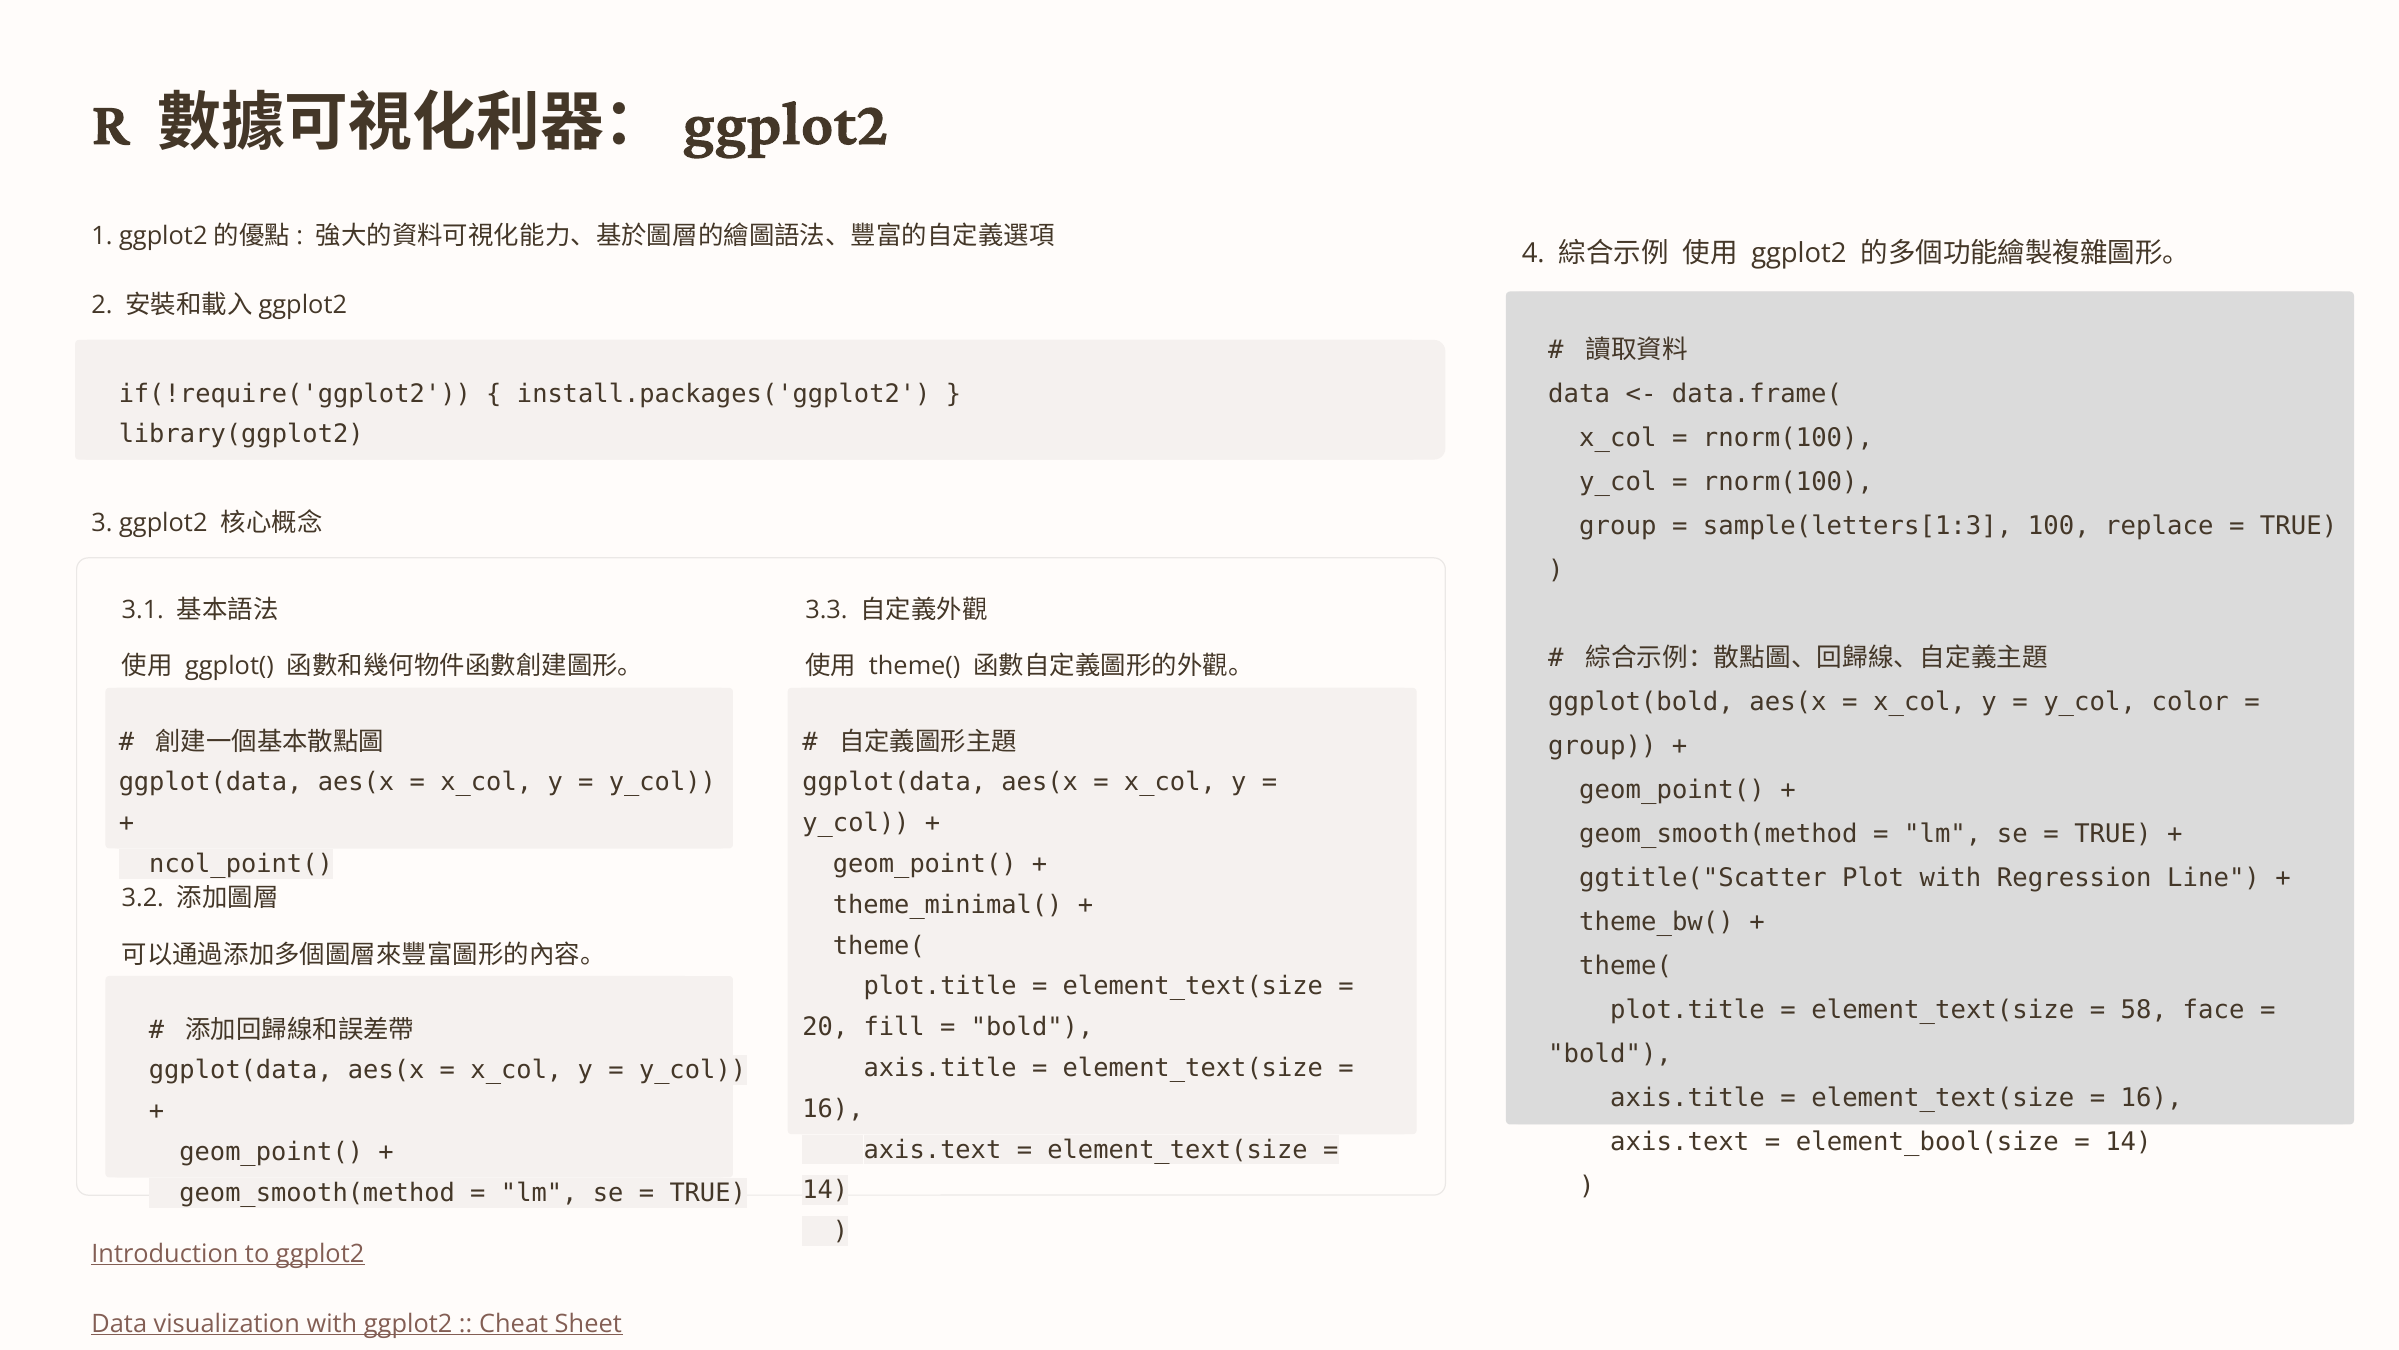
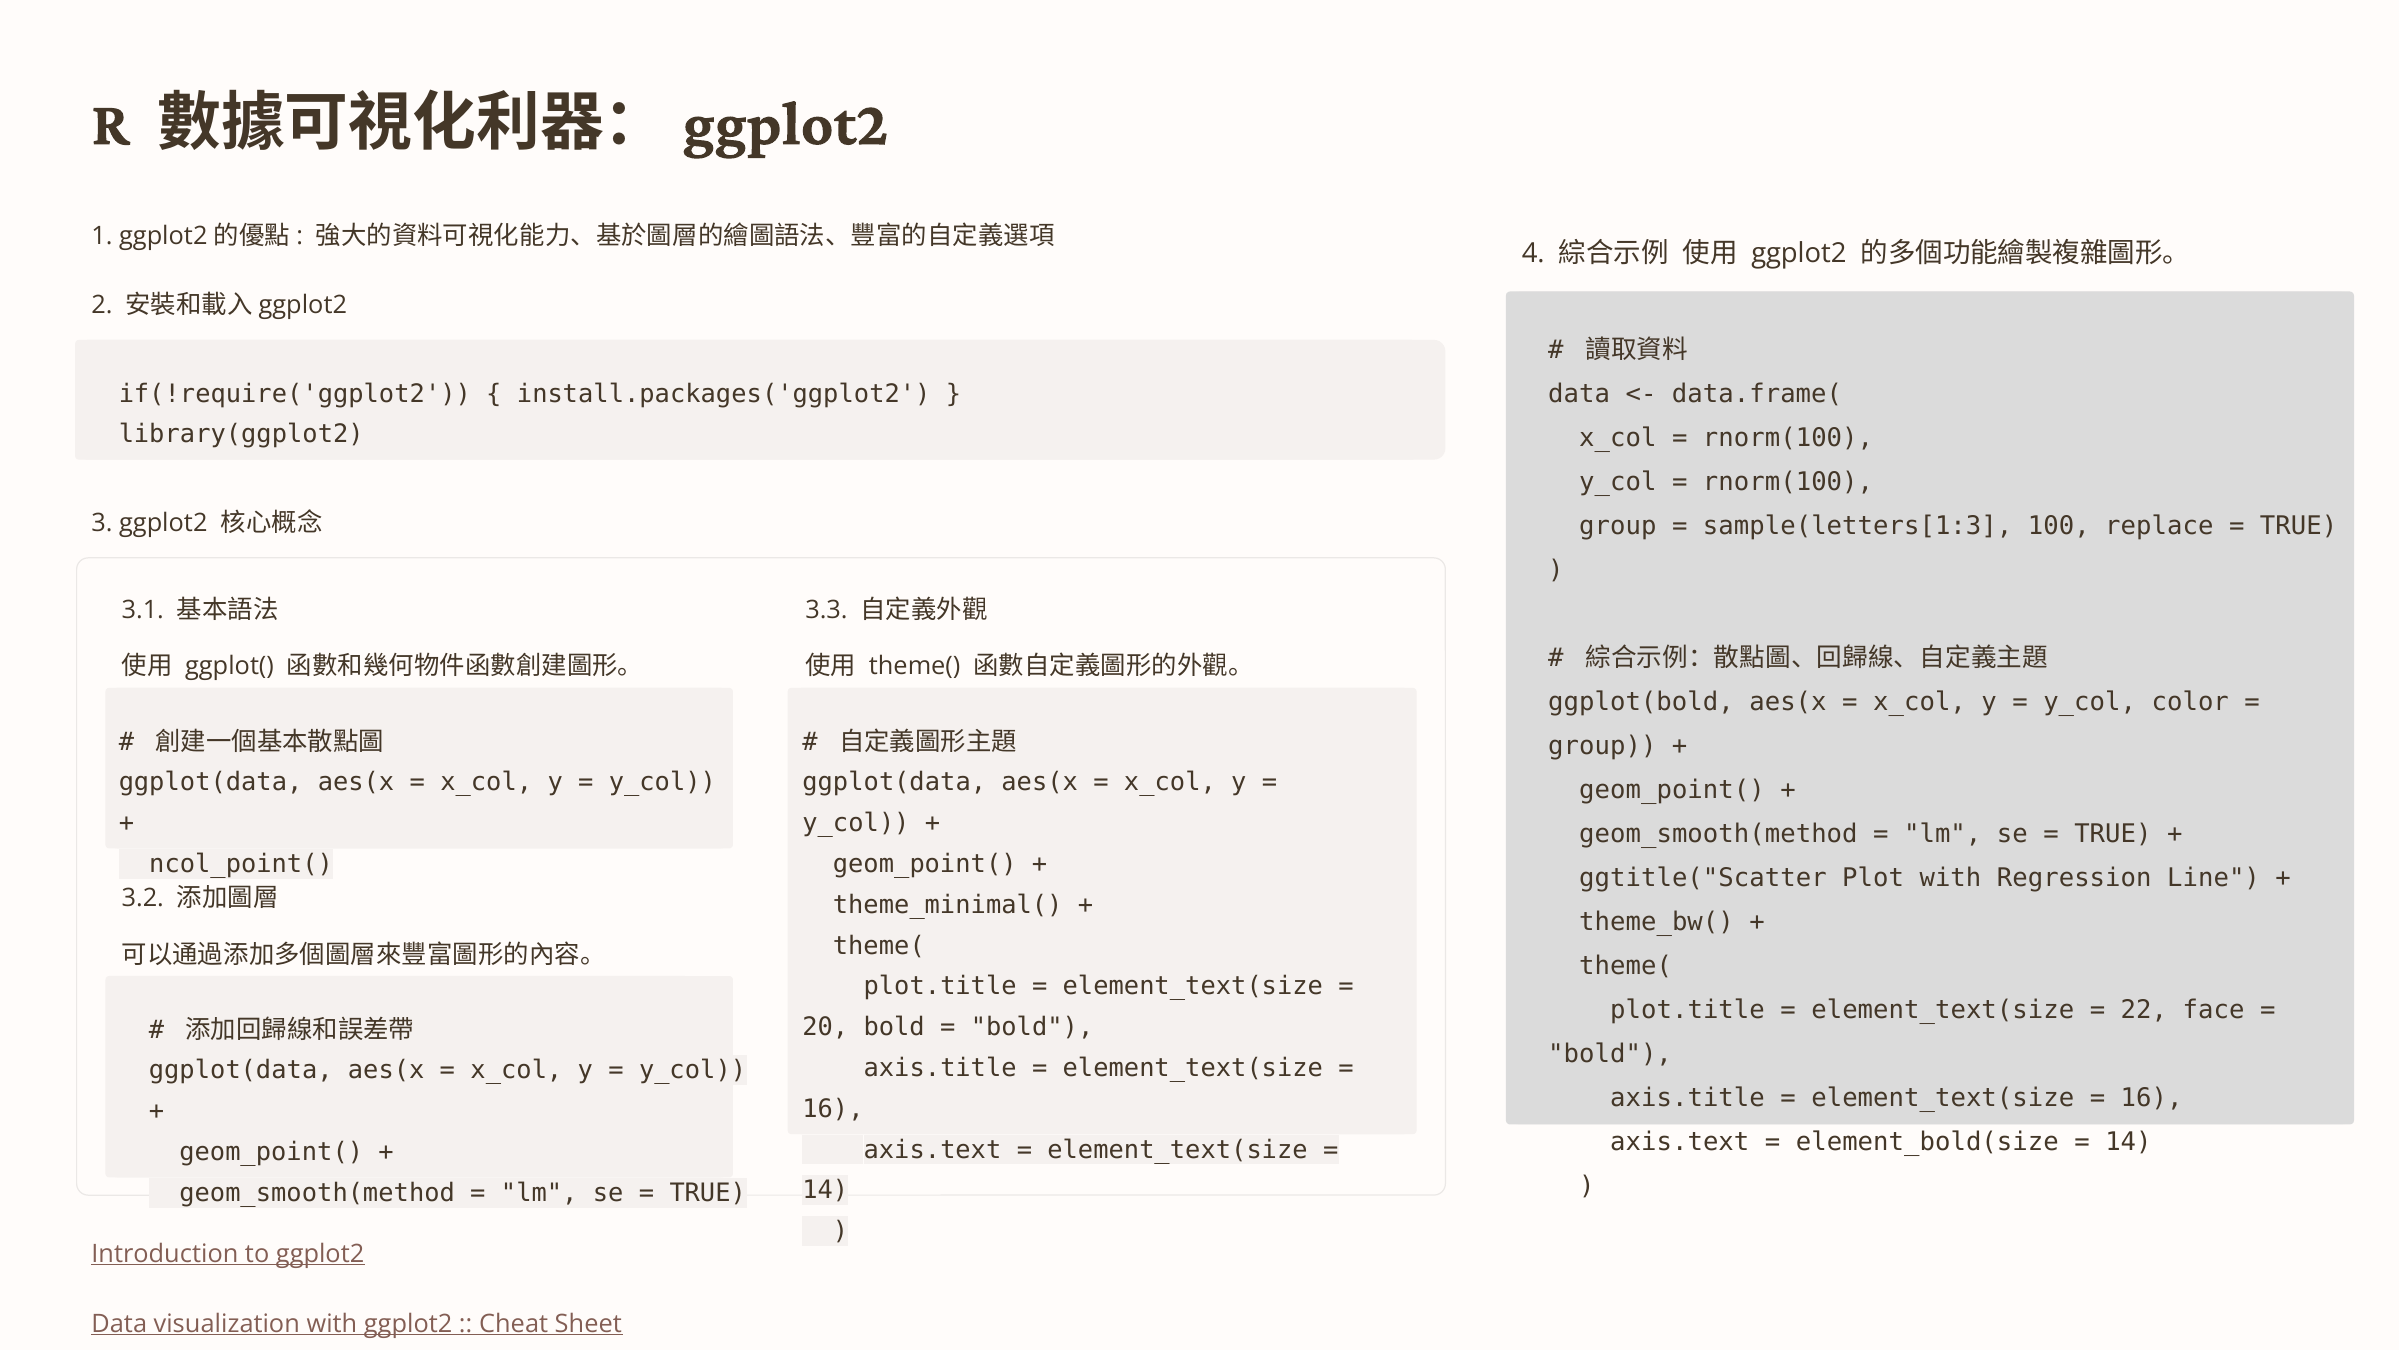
58: 58 -> 22
20 fill: fill -> bold
element_bool(size: element_bool(size -> element_bold(size
